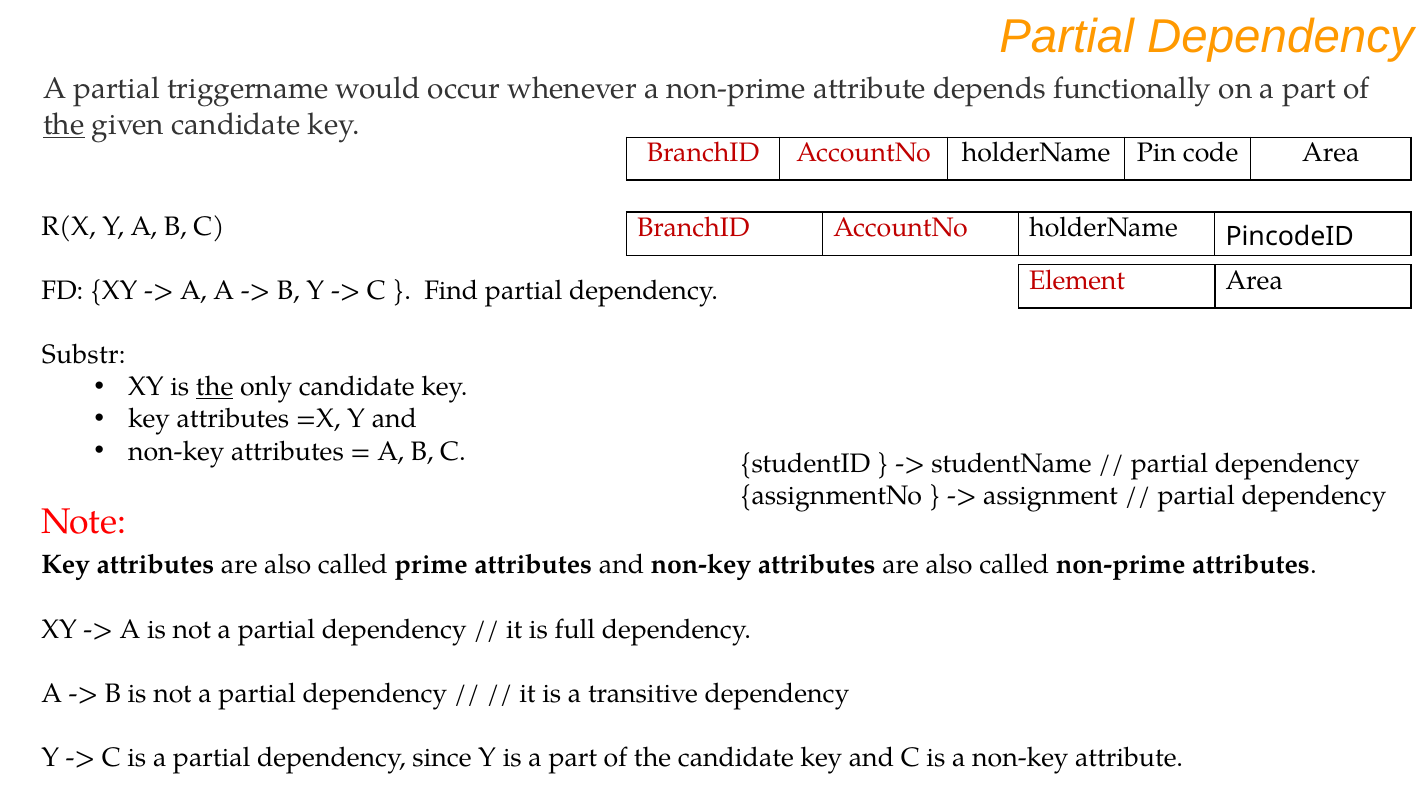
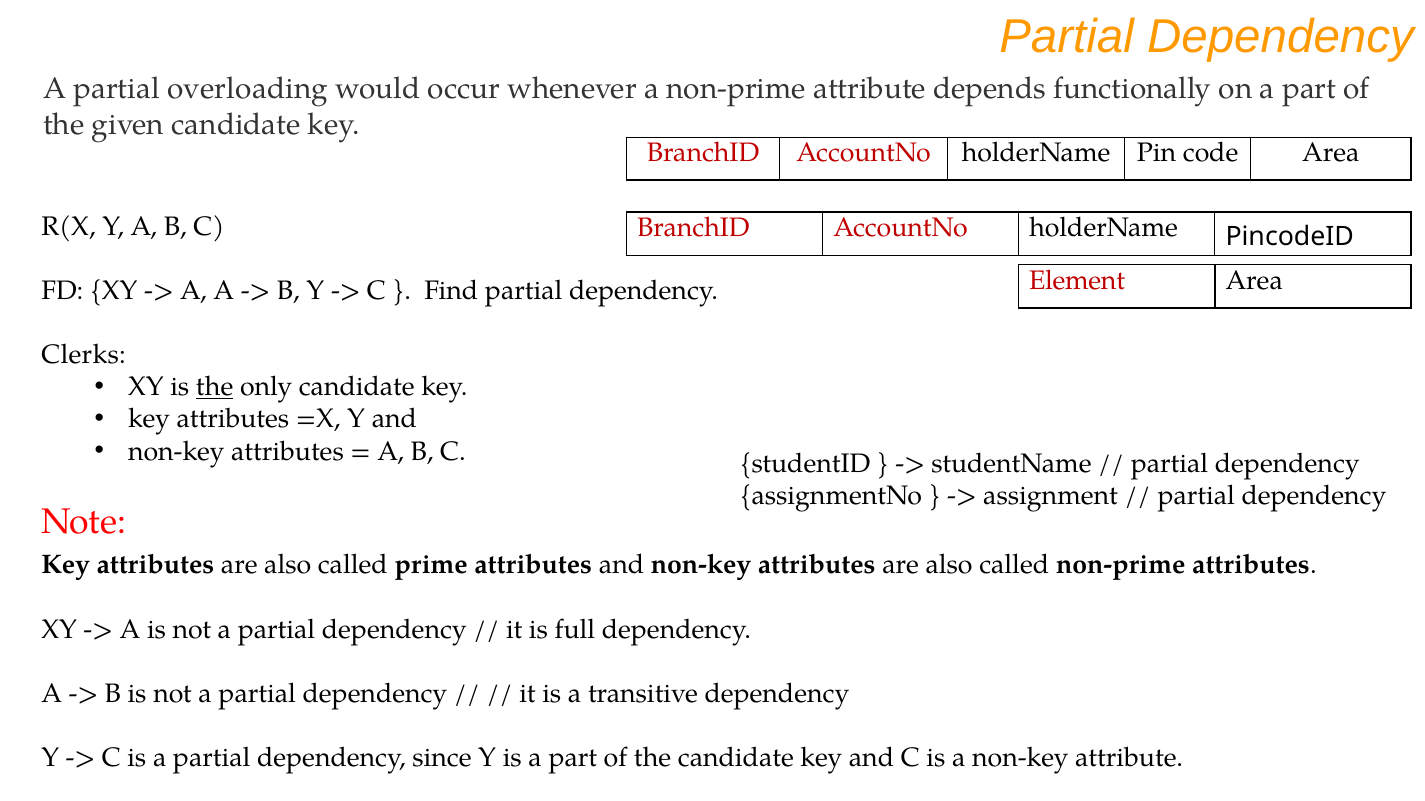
triggername: triggername -> overloading
the at (64, 125) underline: present -> none
Substr: Substr -> Clerks
